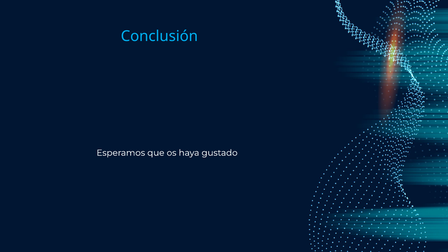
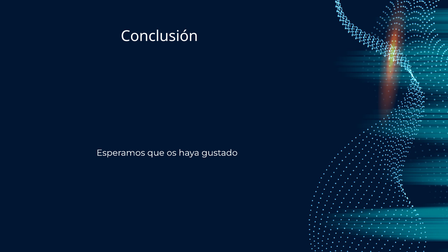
Conclusión colour: light blue -> white
